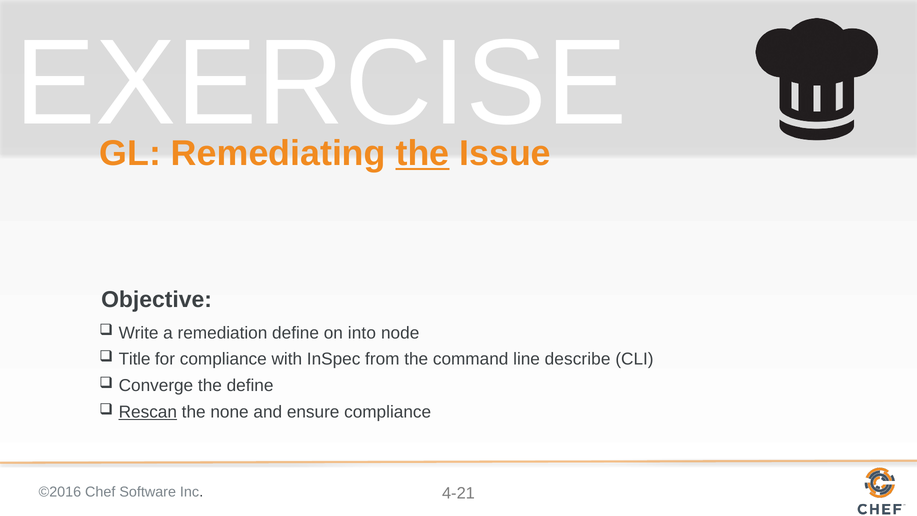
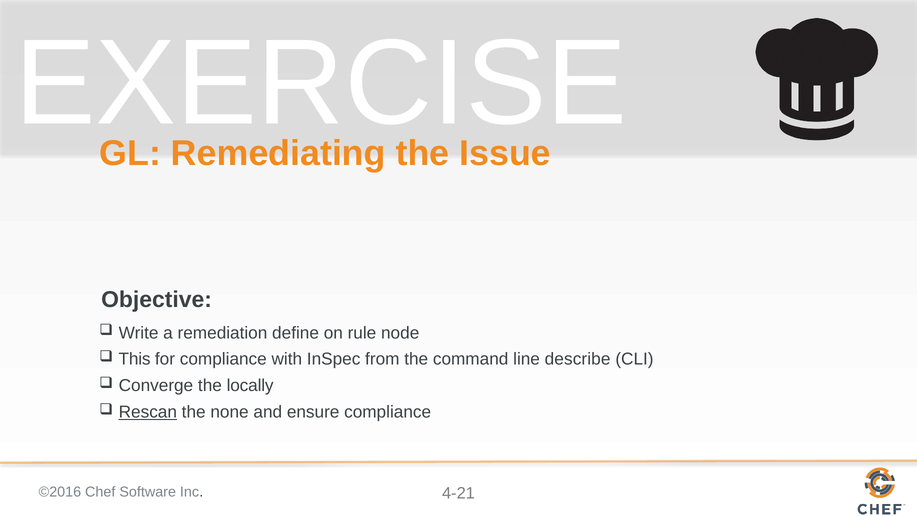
the at (423, 154) underline: present -> none
into: into -> rule
Title: Title -> This
the define: define -> locally
